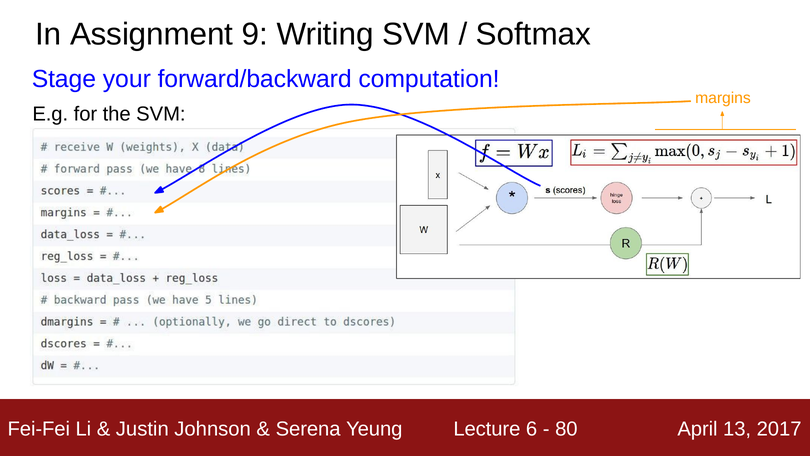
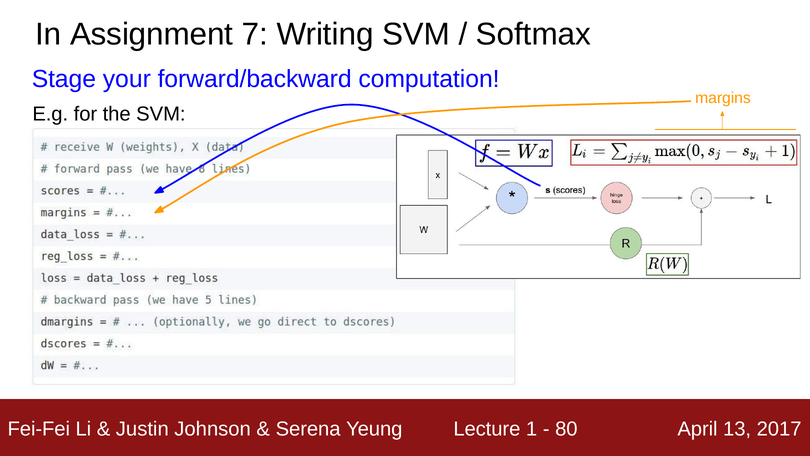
9: 9 -> 7
6: 6 -> 1
